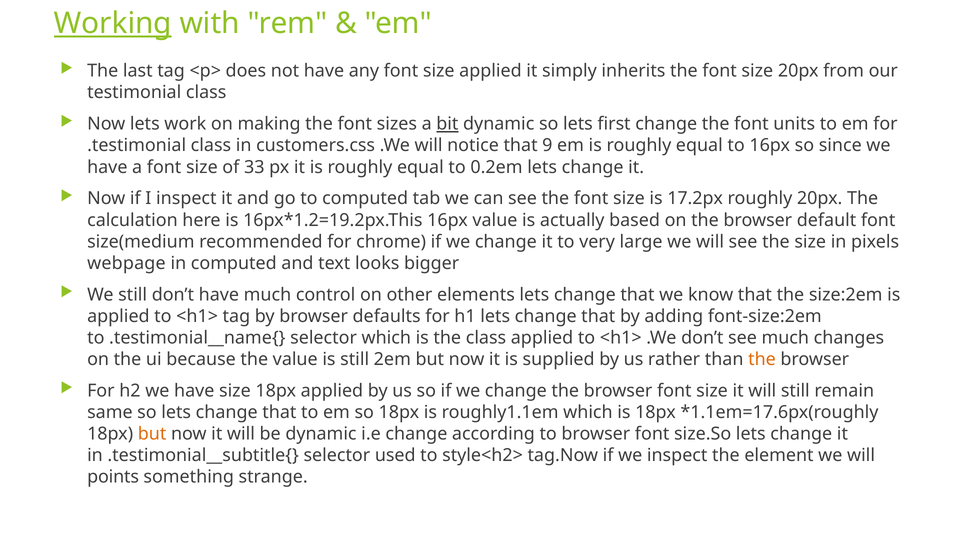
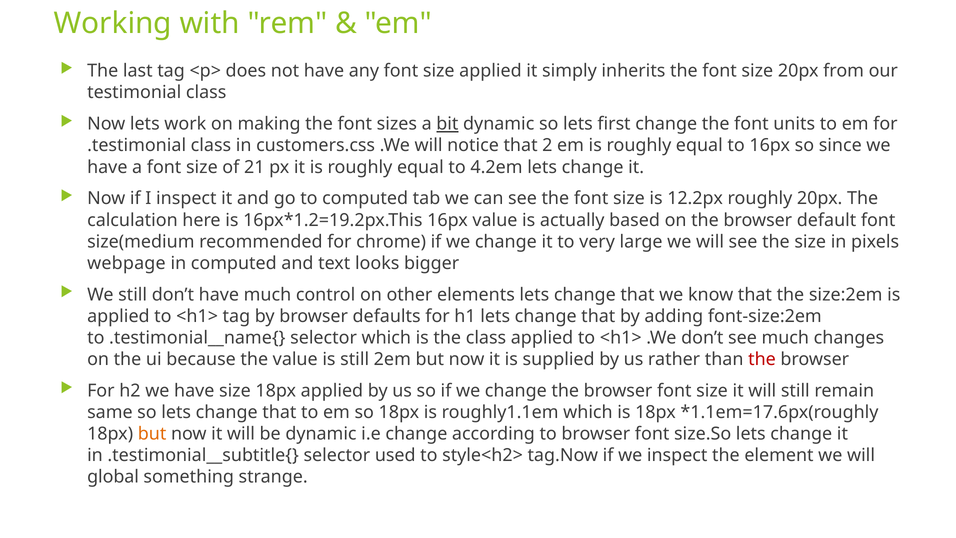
Working underline: present -> none
9: 9 -> 2
33: 33 -> 21
0.2em: 0.2em -> 4.2em
17.2px: 17.2px -> 12.2px
the at (762, 359) colour: orange -> red
points: points -> global
